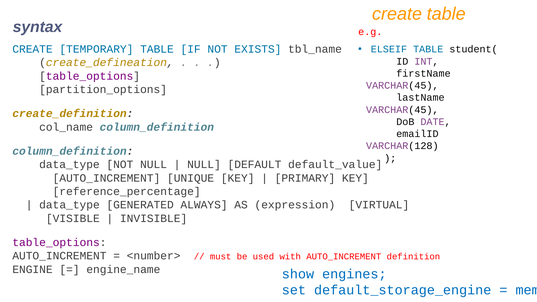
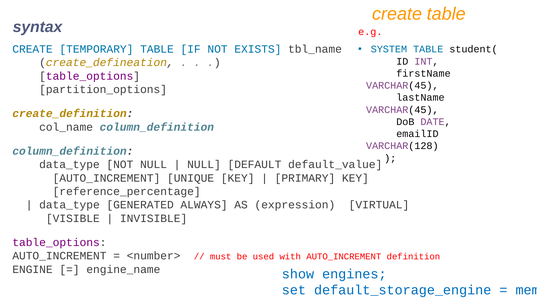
ELSEIF: ELSEIF -> SYSTEM
